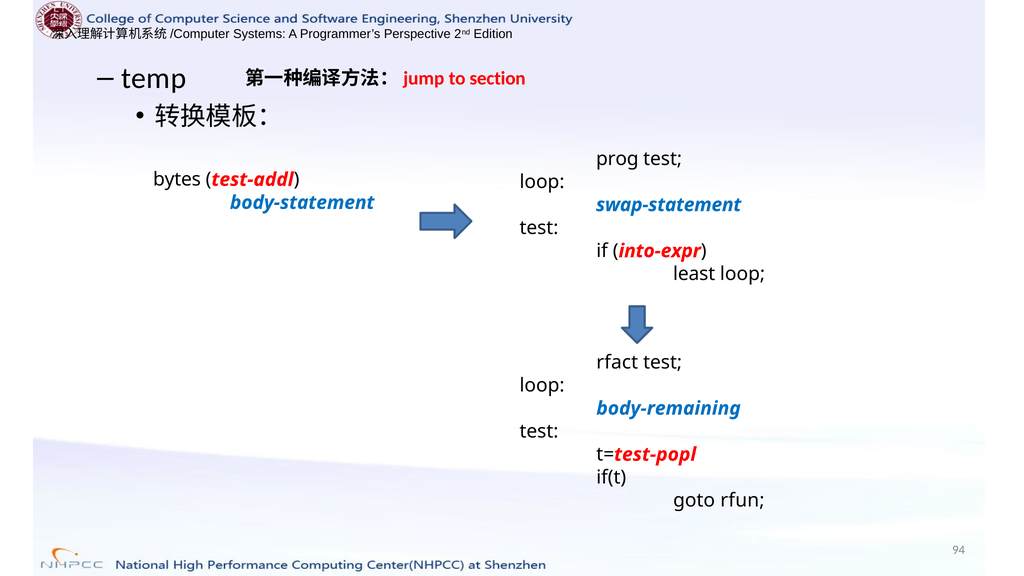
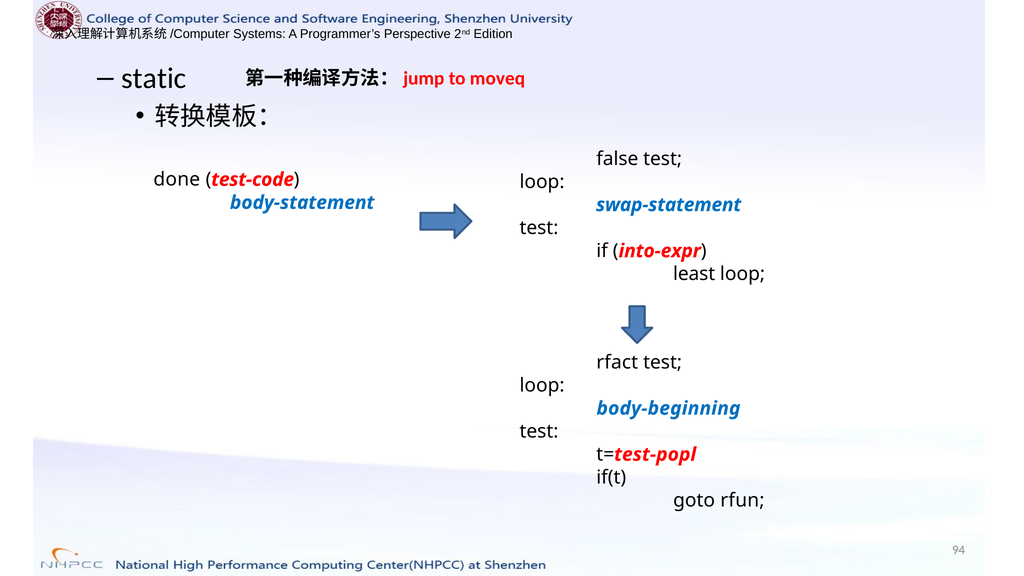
temp: temp -> static
section: section -> moveq
prog: prog -> false
bytes: bytes -> done
test-addl: test-addl -> test-code
body-remaining: body-remaining -> body-beginning
